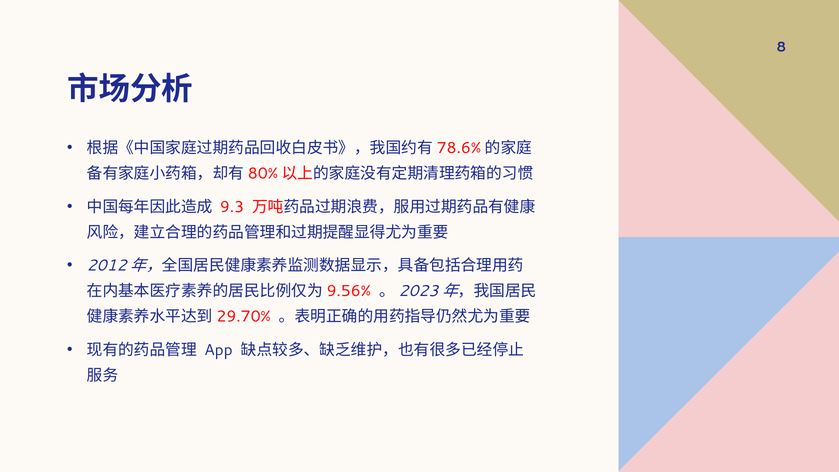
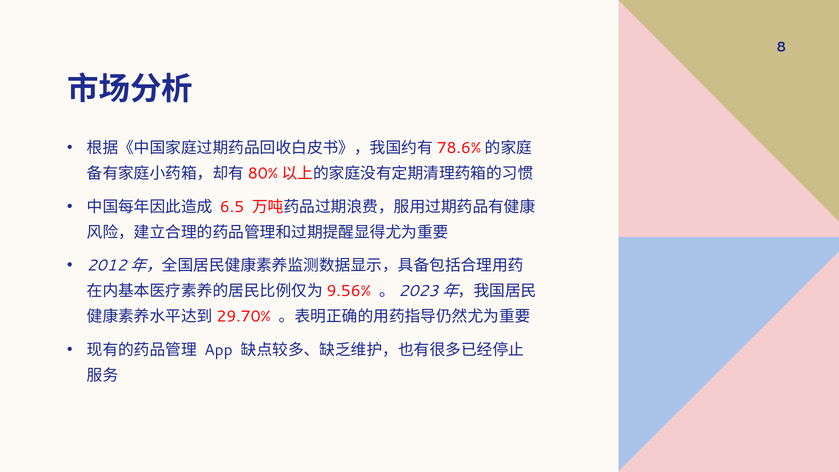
9.3: 9.3 -> 6.5
